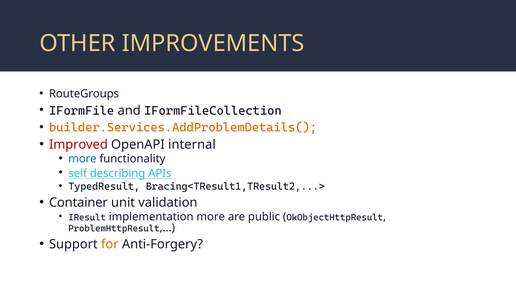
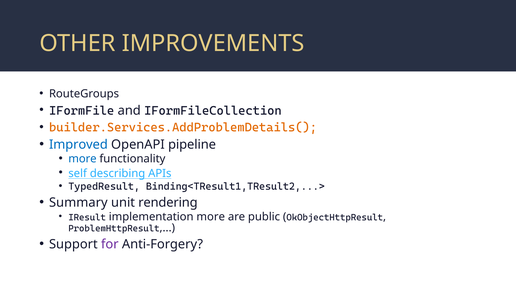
Improved colour: red -> blue
internal: internal -> pipeline
Bracing<TResult1,TResult2,...>: Bracing<TResult1,TResult2,...> -> Binding<TResult1,TResult2,...>
Container: Container -> Summary
validation: validation -> rendering
for colour: orange -> purple
